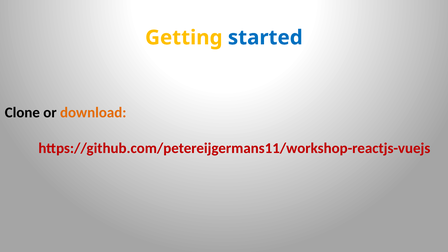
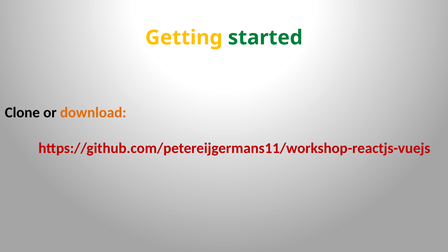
started colour: blue -> green
